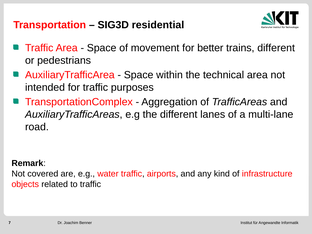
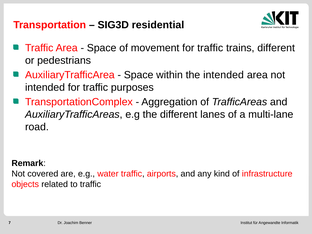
movement for better: better -> traffic
the technical: technical -> intended
